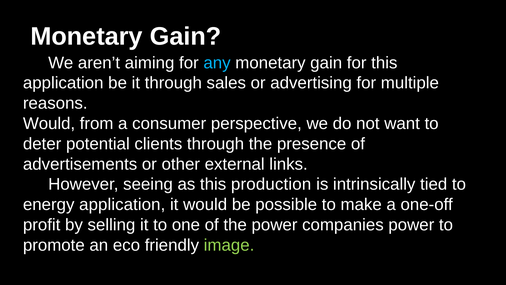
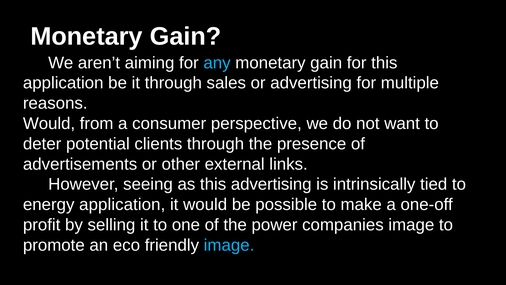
this production: production -> advertising
companies power: power -> image
image at (229, 245) colour: light green -> light blue
